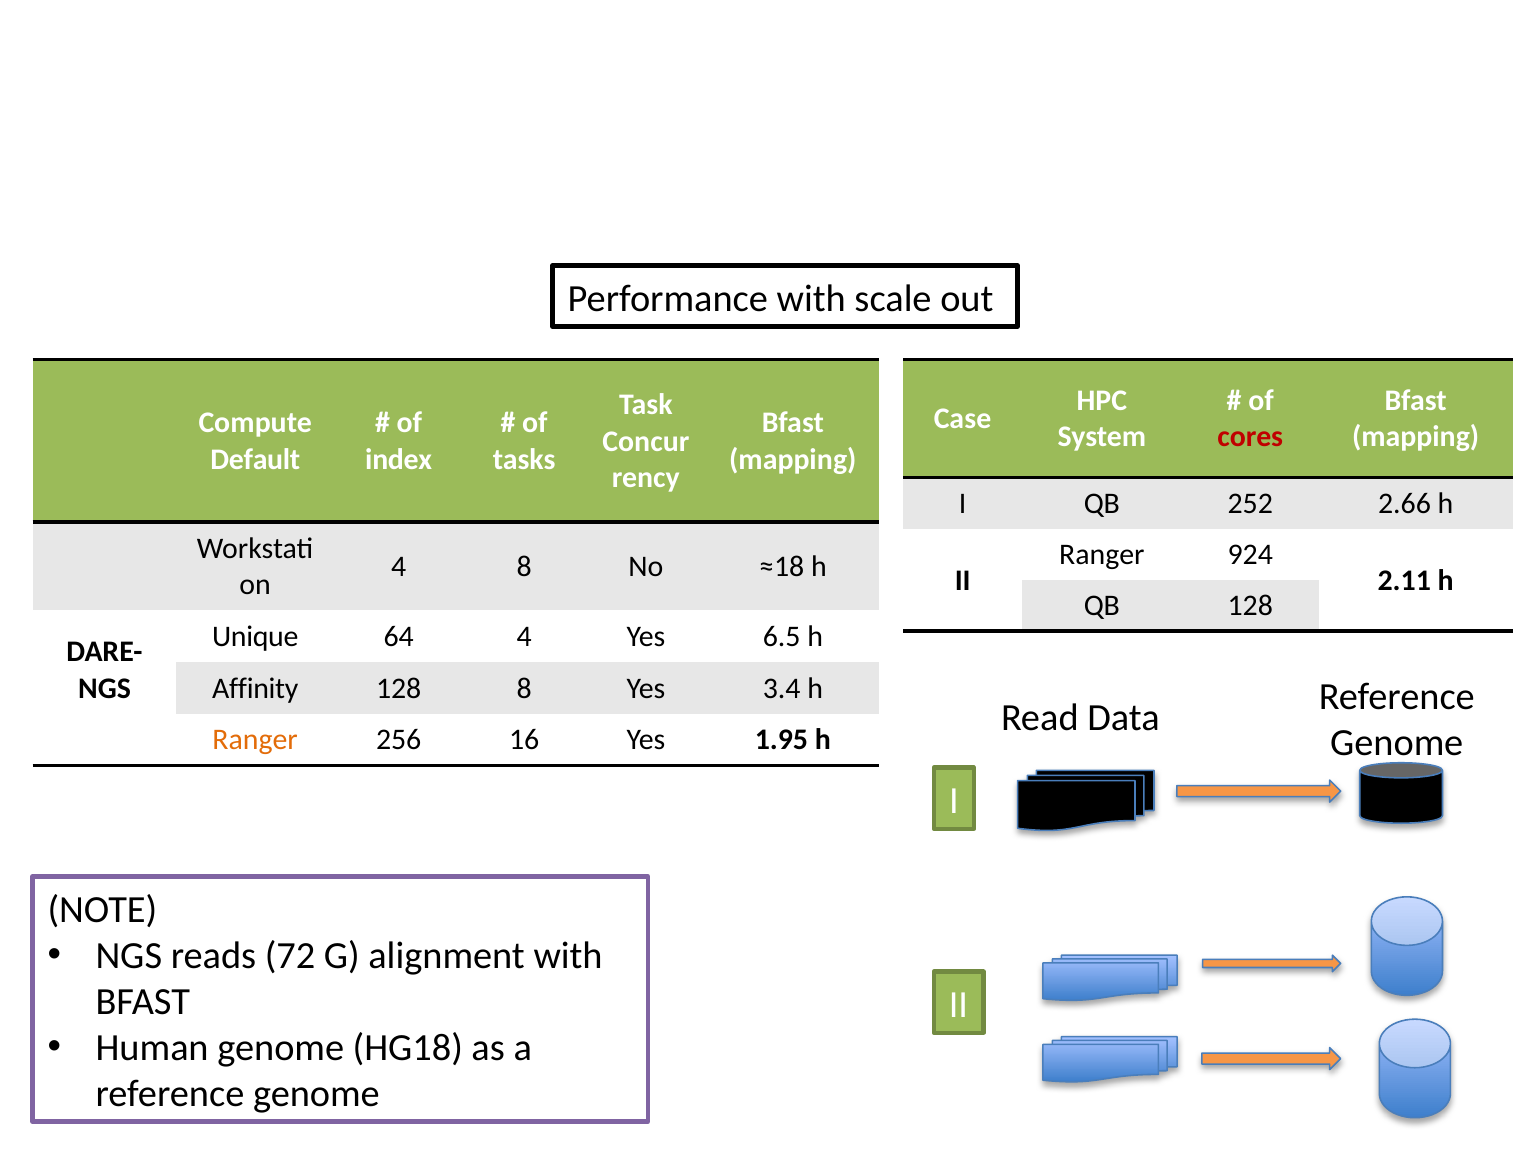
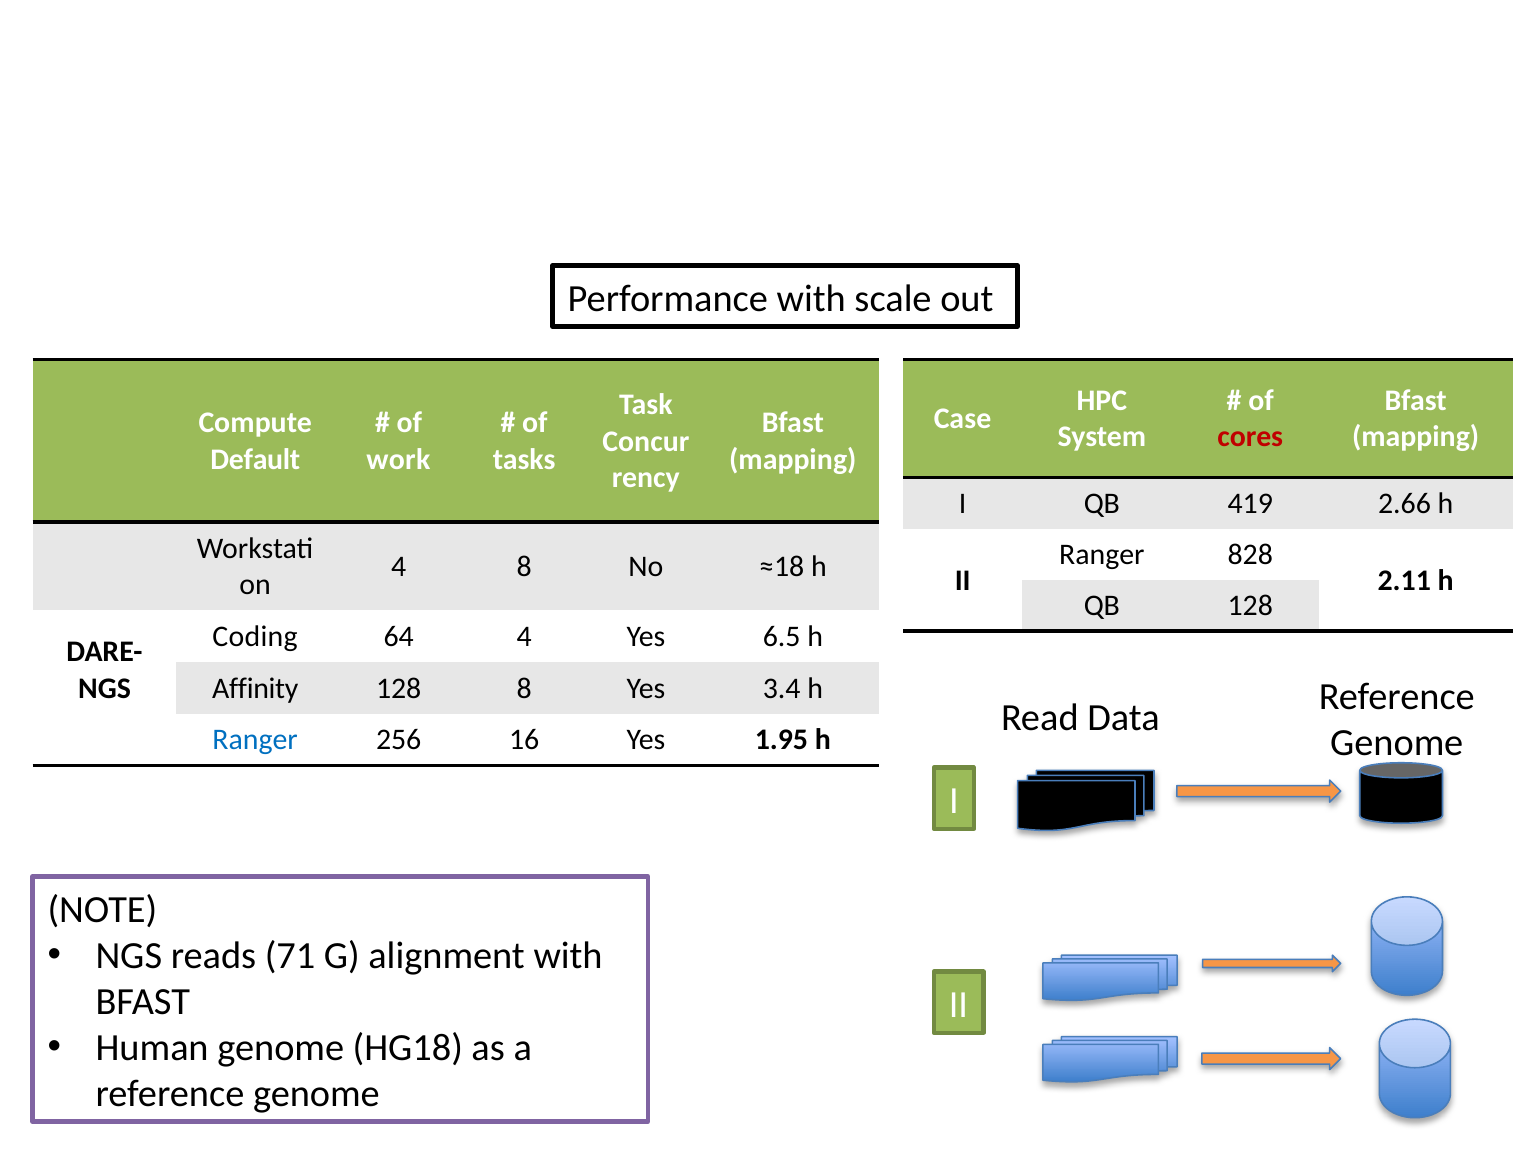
index: index -> work
252: 252 -> 419
924: 924 -> 828
Unique: Unique -> Coding
Ranger at (255, 740) colour: orange -> blue
72: 72 -> 71
